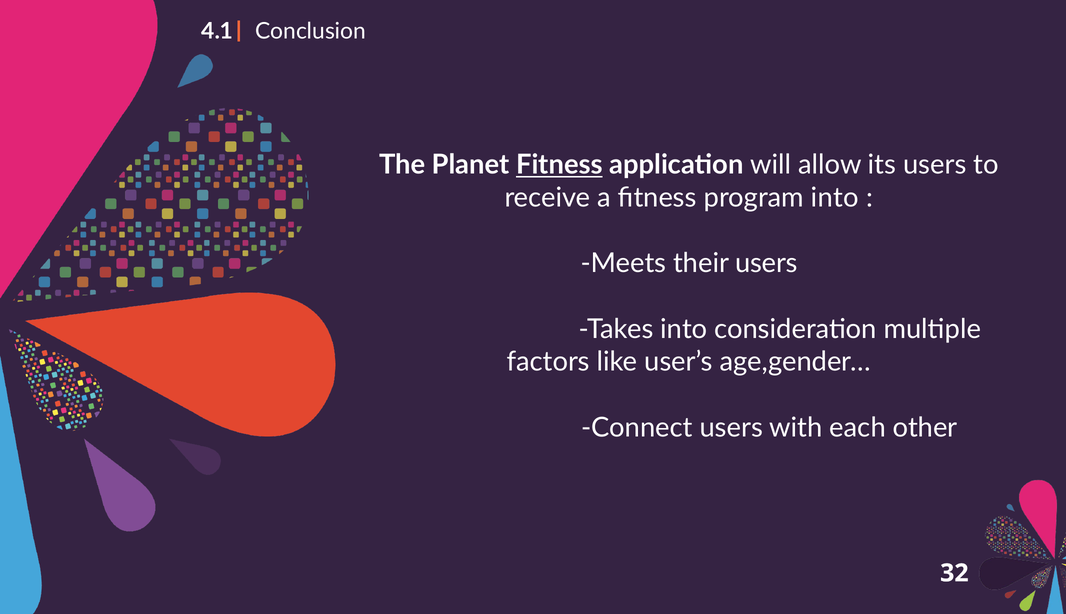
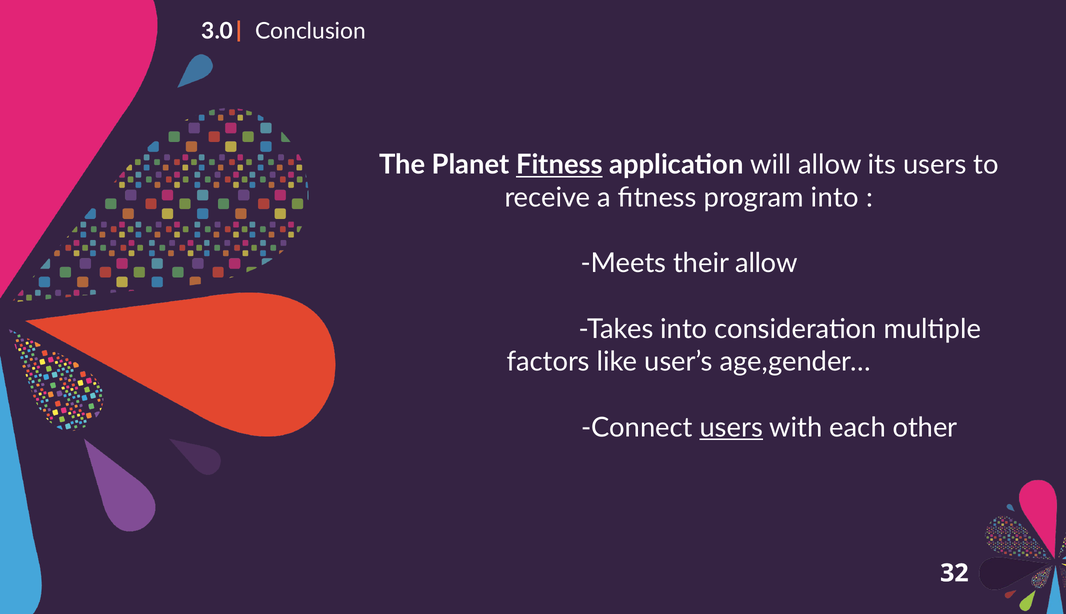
4.1: 4.1 -> 3.0
their users: users -> allow
users at (731, 427) underline: none -> present
